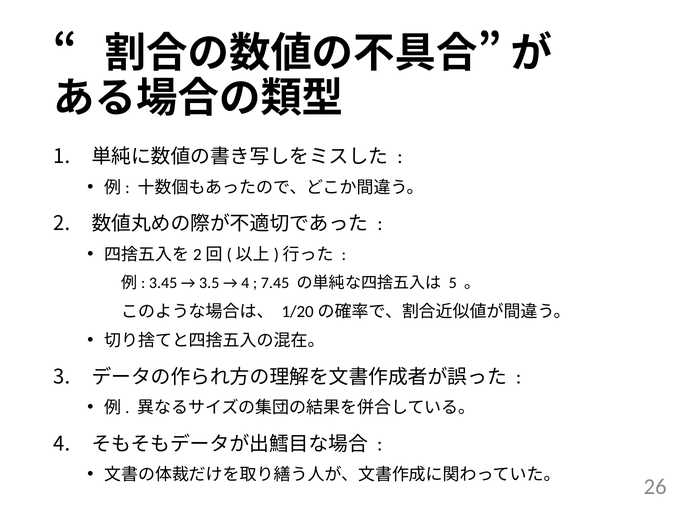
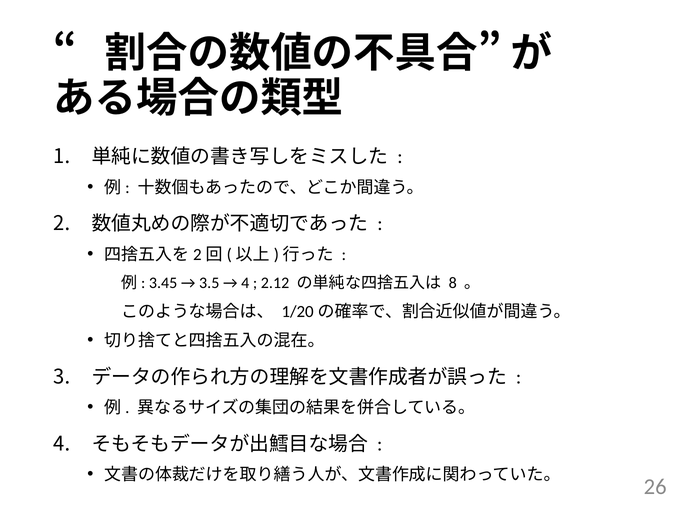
7.45: 7.45 -> 2.12
5: 5 -> 8
